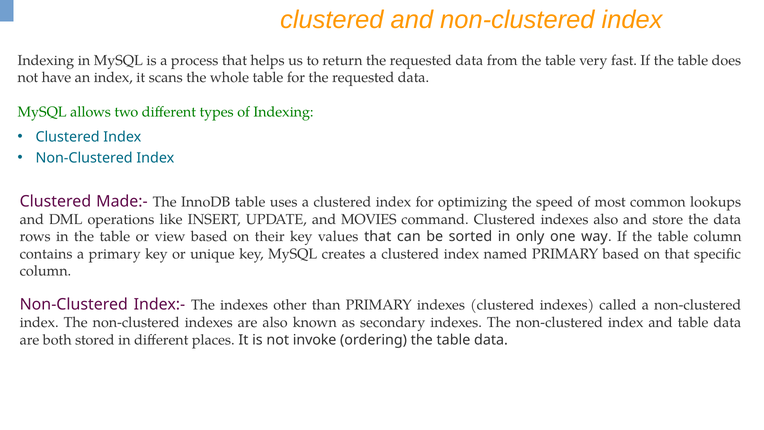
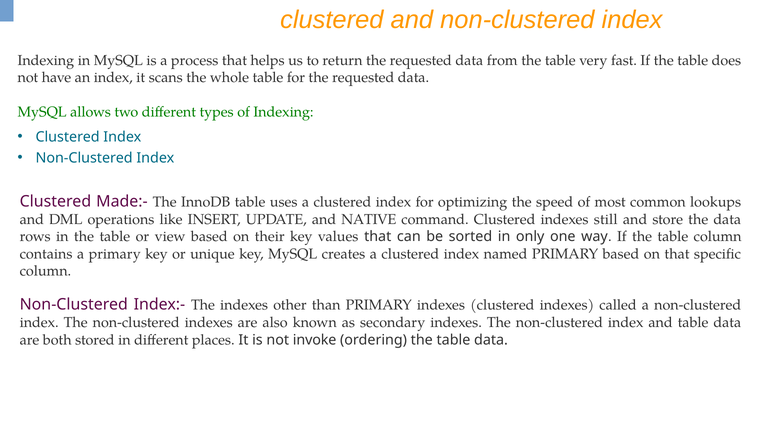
MOVIES: MOVIES -> NATIVE
indexes also: also -> still
